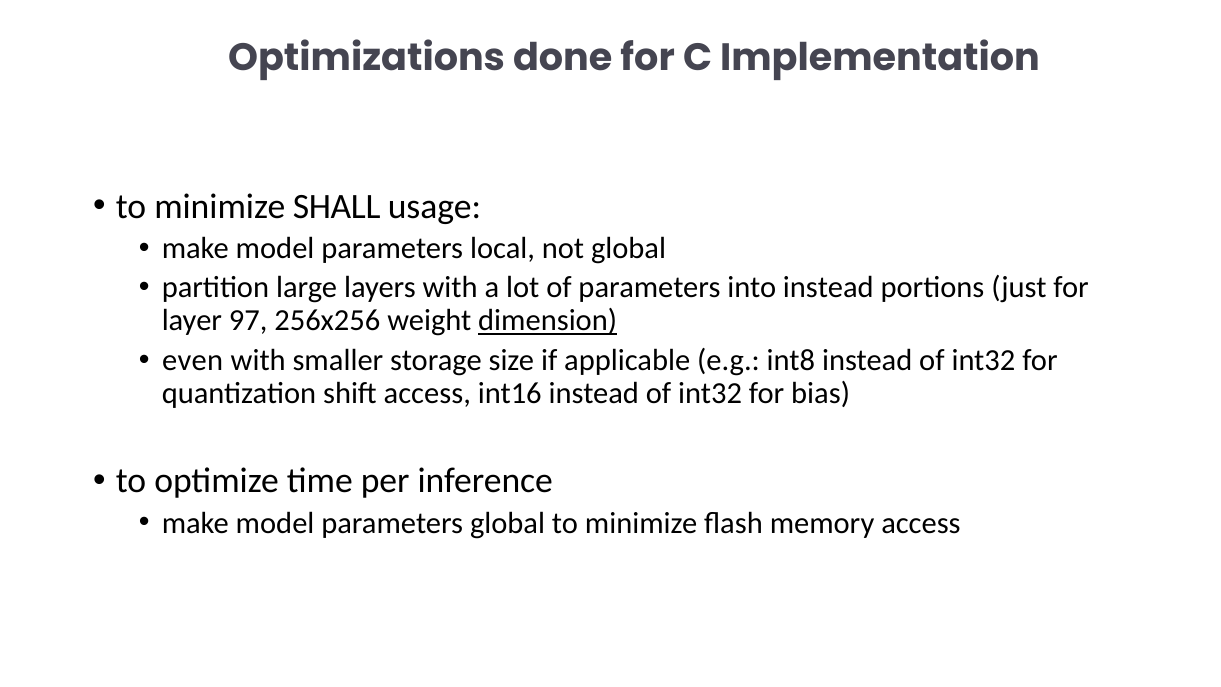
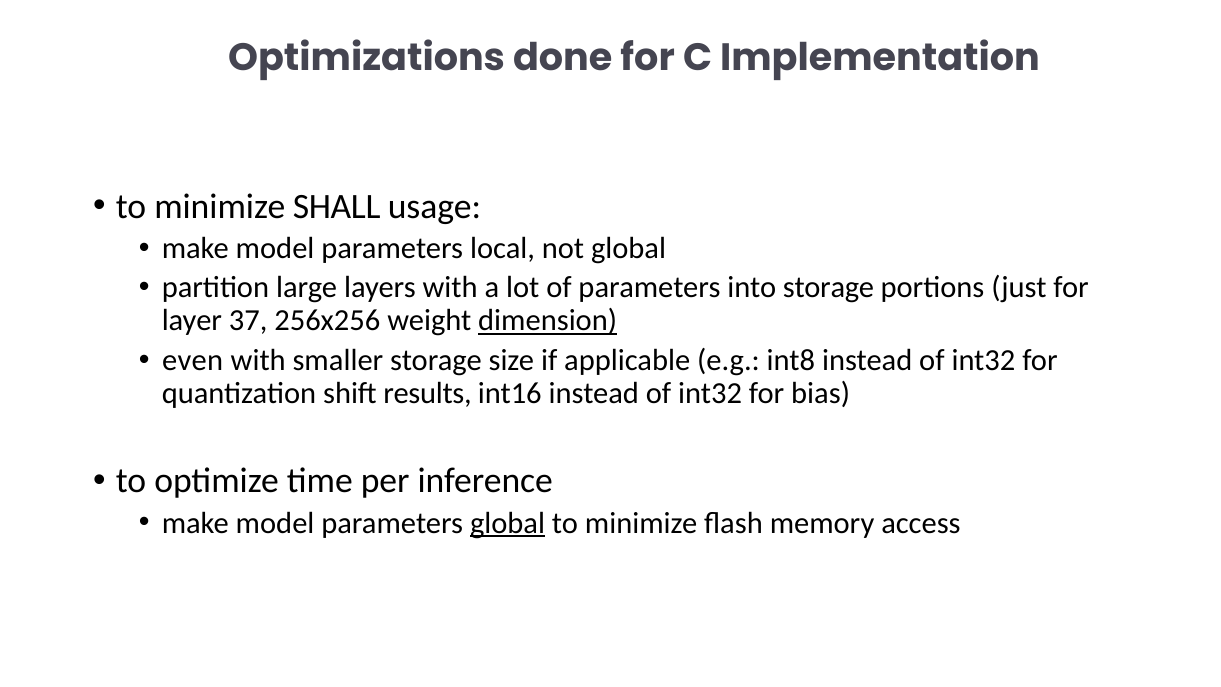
into instead: instead -> storage
97: 97 -> 37
shift access: access -> results
global at (508, 523) underline: none -> present
